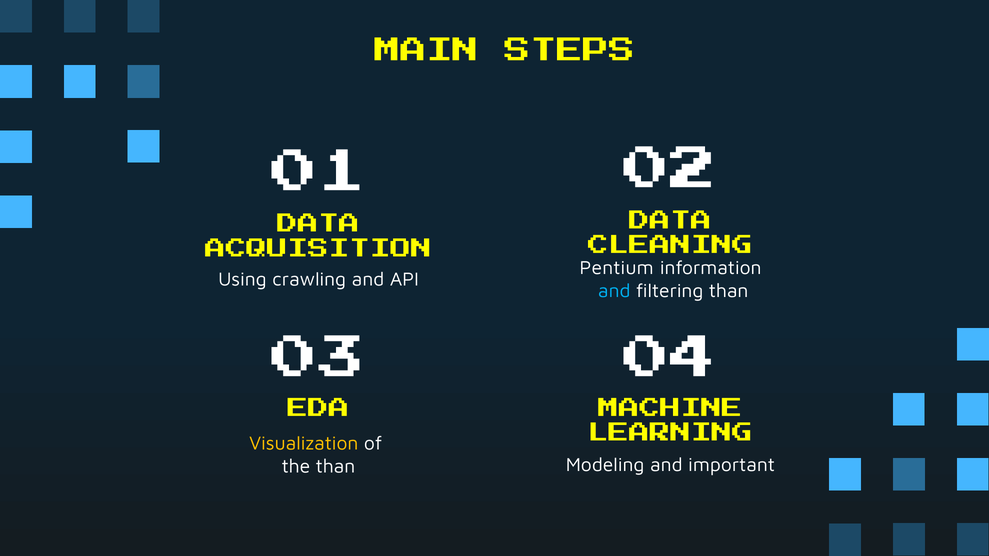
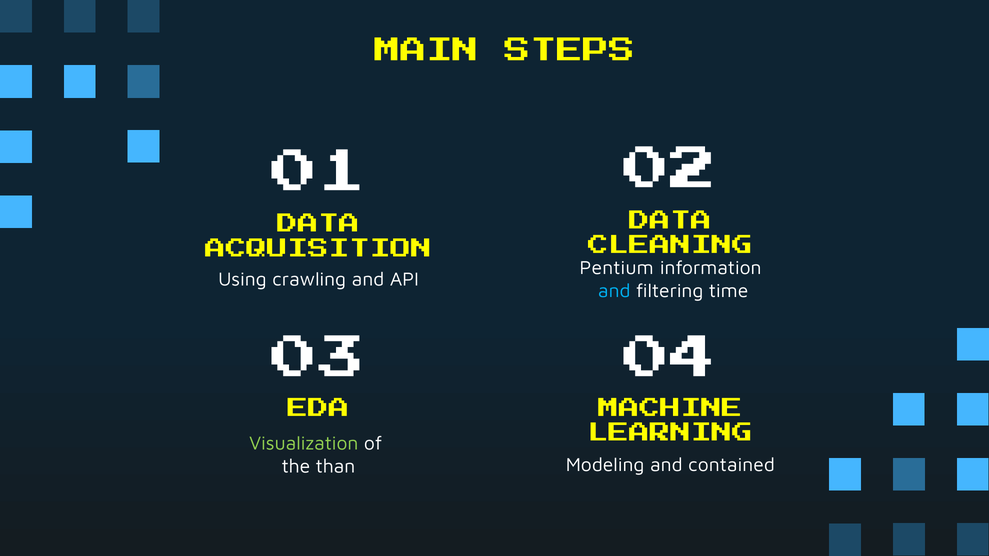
filtering than: than -> time
Visualization colour: yellow -> light green
important: important -> contained
